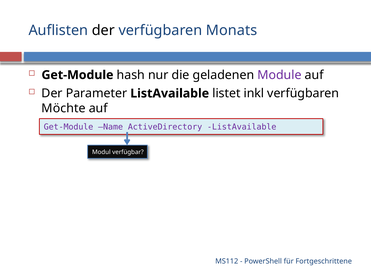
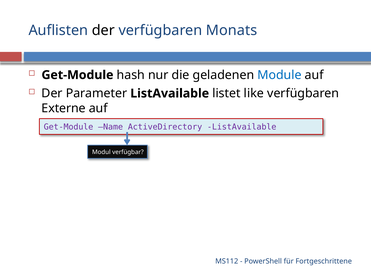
Module colour: purple -> blue
inkl: inkl -> like
Möchte: Möchte -> Externe
